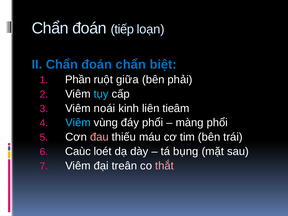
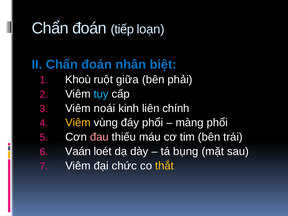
đoán chẩn: chẩn -> nhân
Phần: Phần -> Khoù
tieâm: tieâm -> chính
Viêm at (78, 123) colour: light blue -> yellow
Caùc: Caùc -> Vaán
treân: treân -> chức
thắt colour: pink -> yellow
